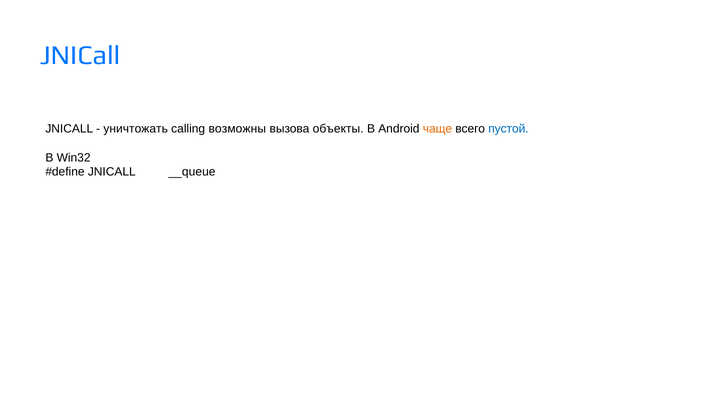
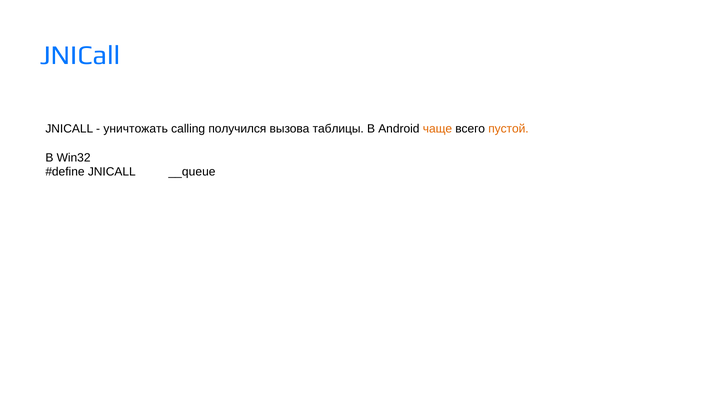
возможны: возможны -> получился
объекты: объекты -> таблицы
пустой colour: blue -> orange
